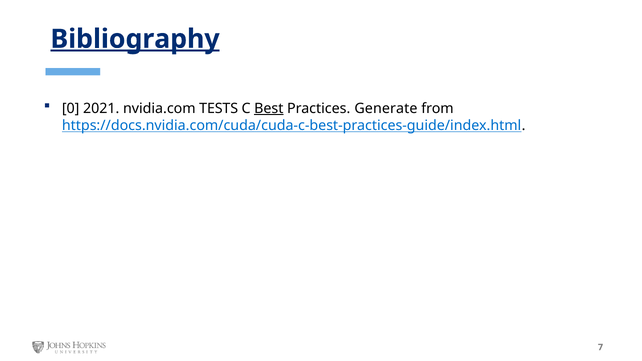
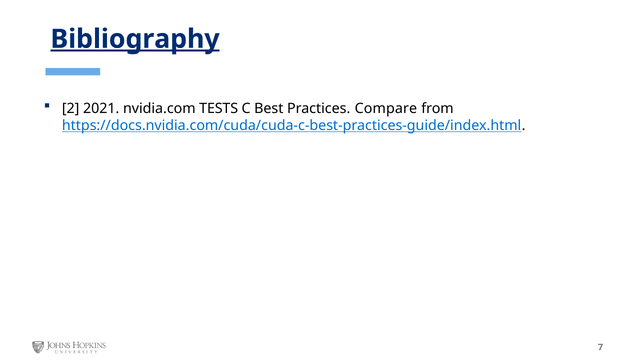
0: 0 -> 2
Best underline: present -> none
Generate: Generate -> Compare
